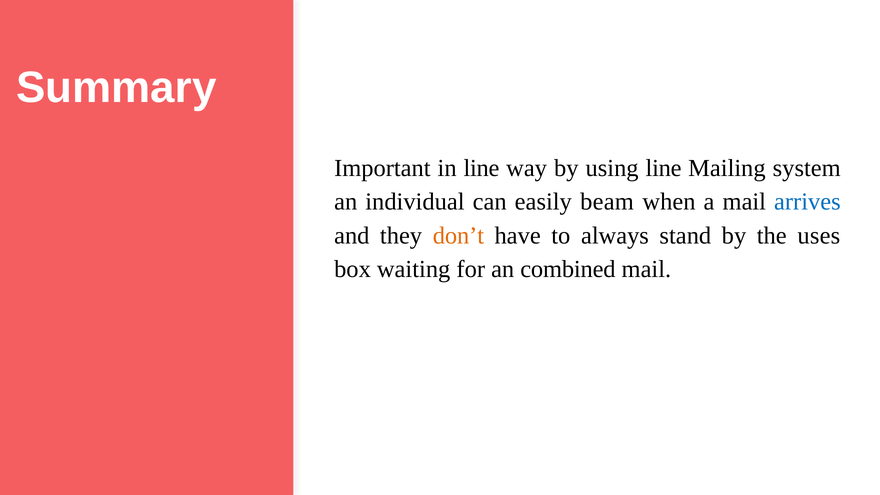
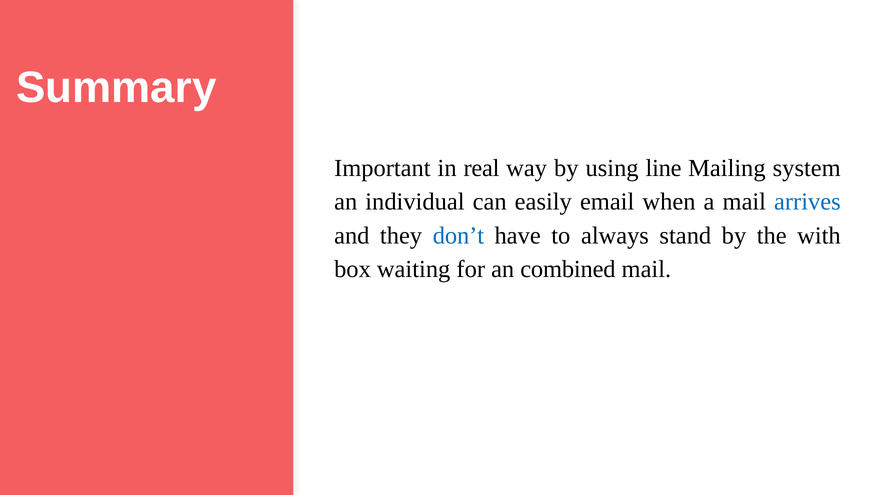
in line: line -> real
beam: beam -> email
don’t colour: orange -> blue
uses: uses -> with
